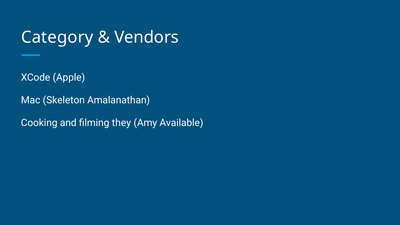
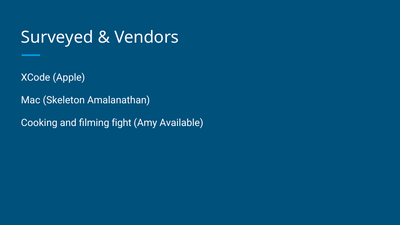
Category: Category -> Surveyed
they: they -> fight
